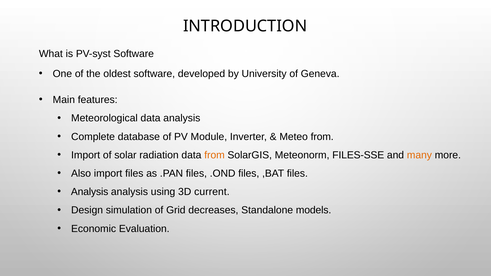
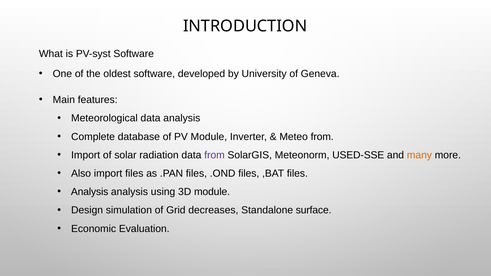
from at (215, 155) colour: orange -> purple
FILES-SSE: FILES-SSE -> USED-SSE
3D current: current -> module
models: models -> surface
